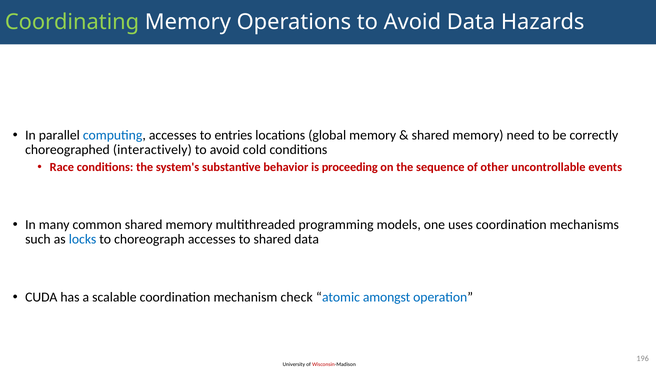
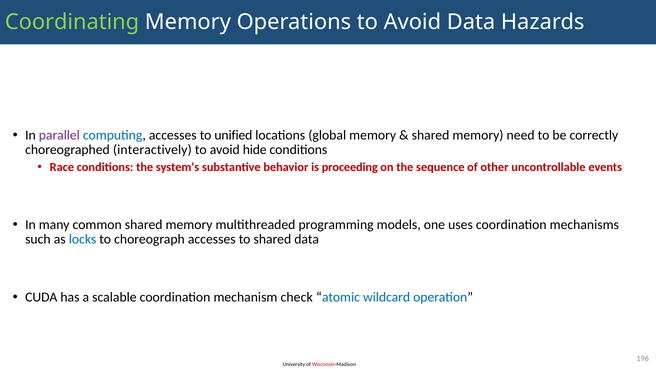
parallel colour: black -> purple
entries: entries -> unified
cold: cold -> hide
amongst: amongst -> wildcard
